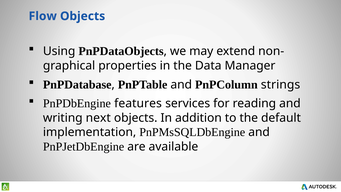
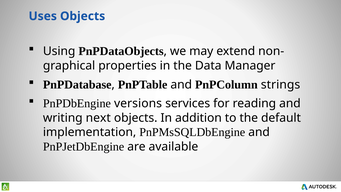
Flow: Flow -> Uses
features: features -> versions
